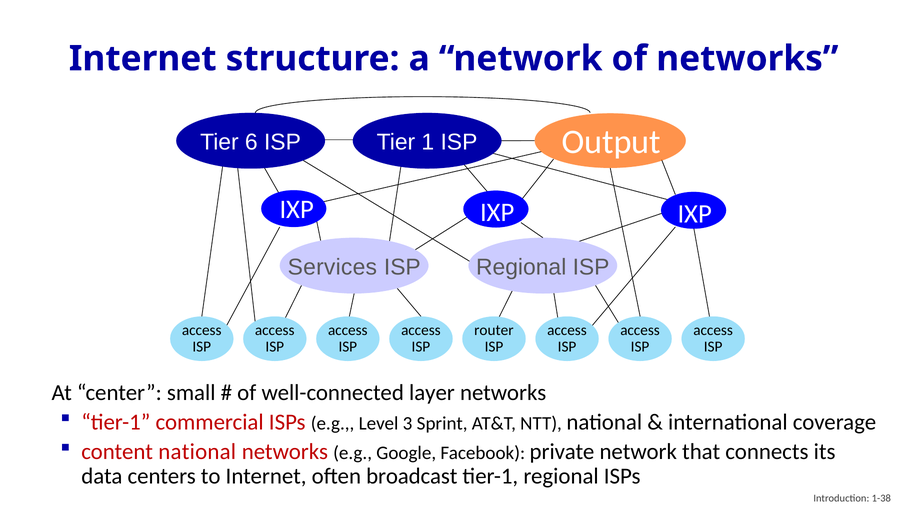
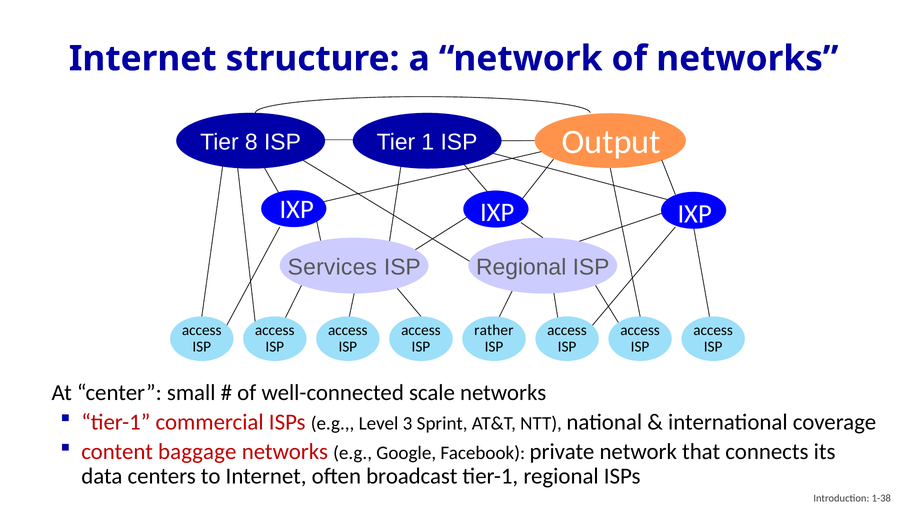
6: 6 -> 8
router: router -> rather
layer: layer -> scale
content national: national -> baggage
